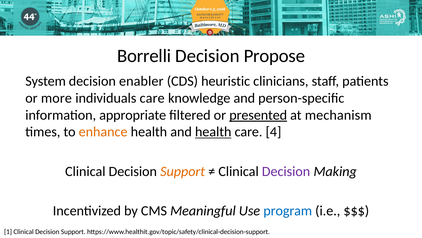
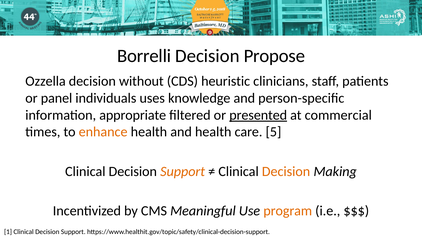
System: System -> Ozzella
enabler: enabler -> without
more: more -> panel
individuals care: care -> uses
mechanism: mechanism -> commercial
health at (213, 132) underline: present -> none
4: 4 -> 5
Decision at (286, 171) colour: purple -> orange
program colour: blue -> orange
